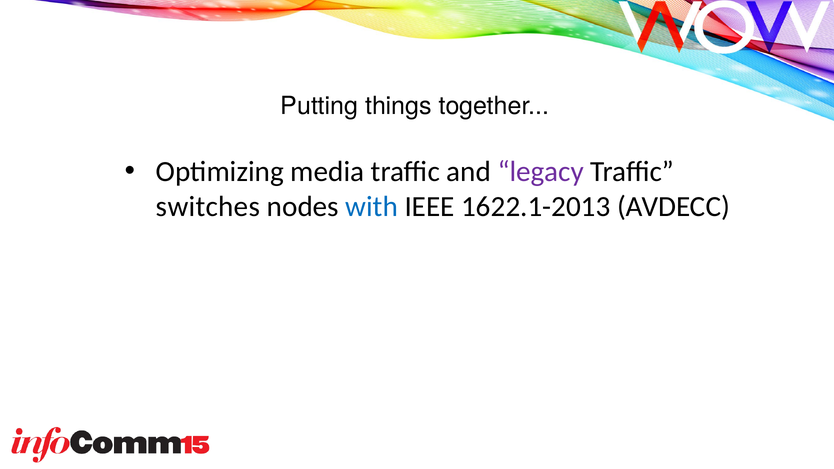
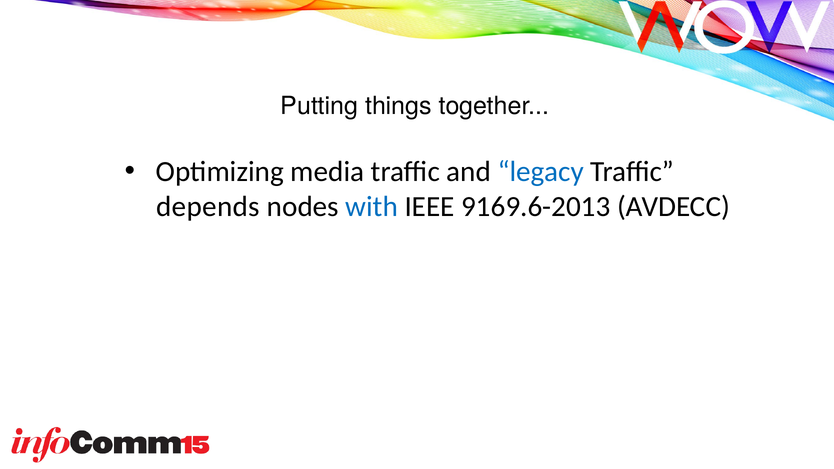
legacy colour: purple -> blue
switches: switches -> depends
1622.1-2013: 1622.1-2013 -> 9169.6-2013
